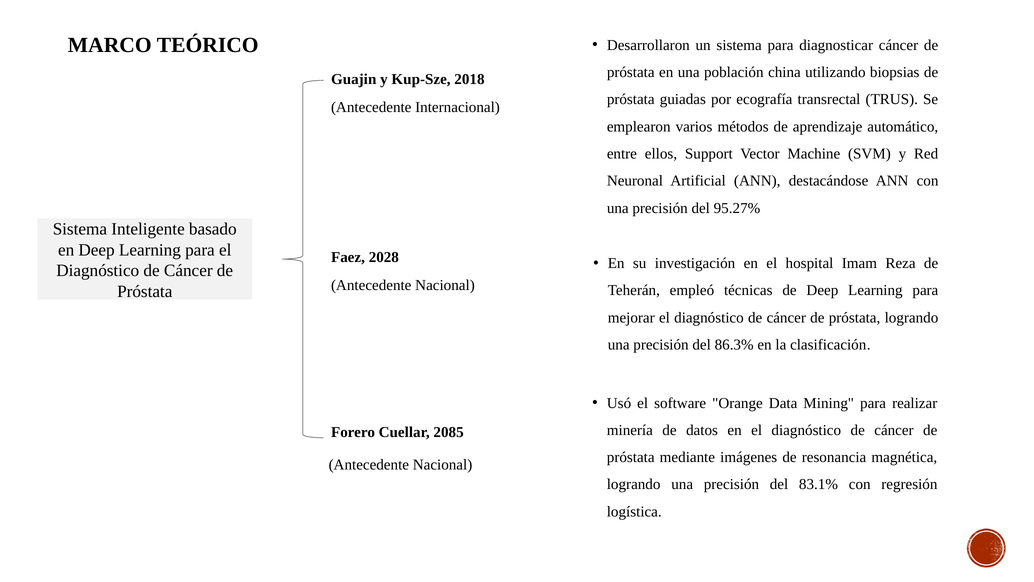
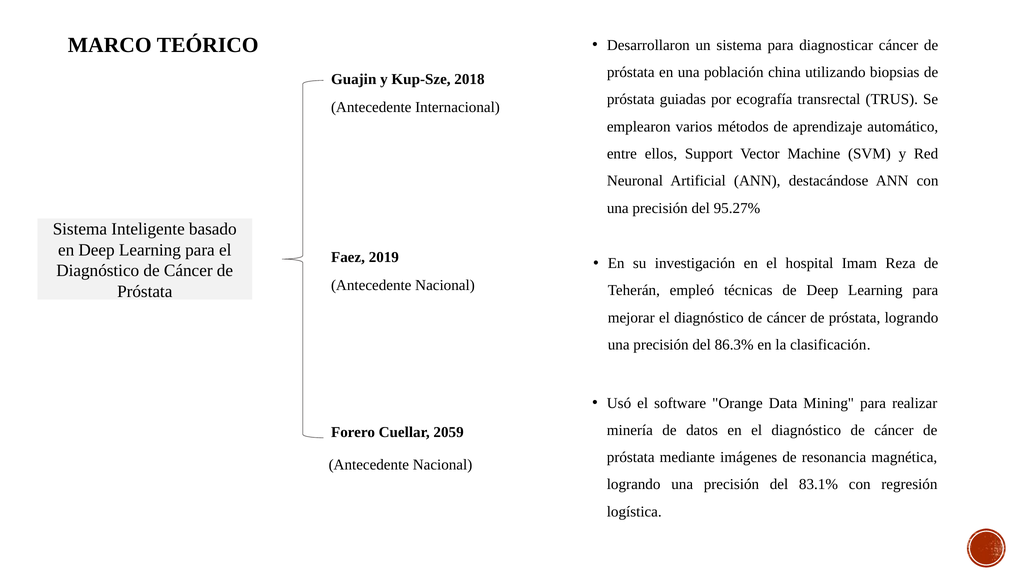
2028: 2028 -> 2019
2085: 2085 -> 2059
